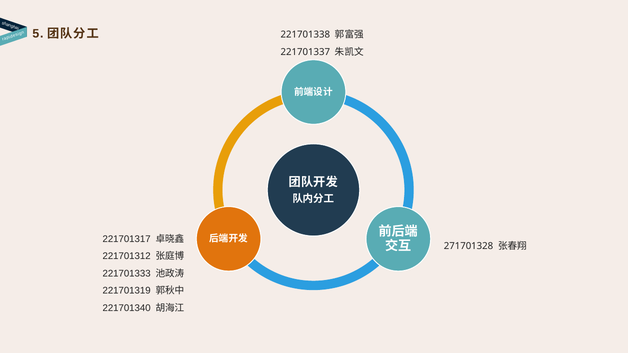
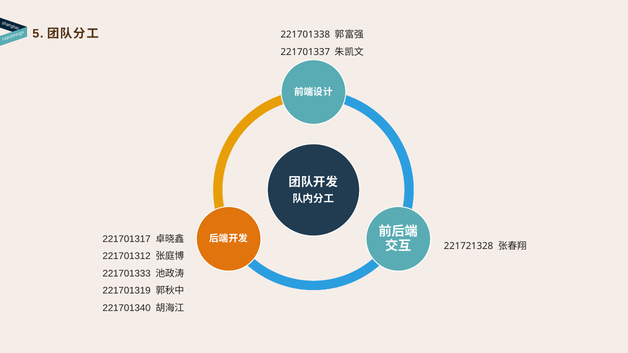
271701328: 271701328 -> 221721328
